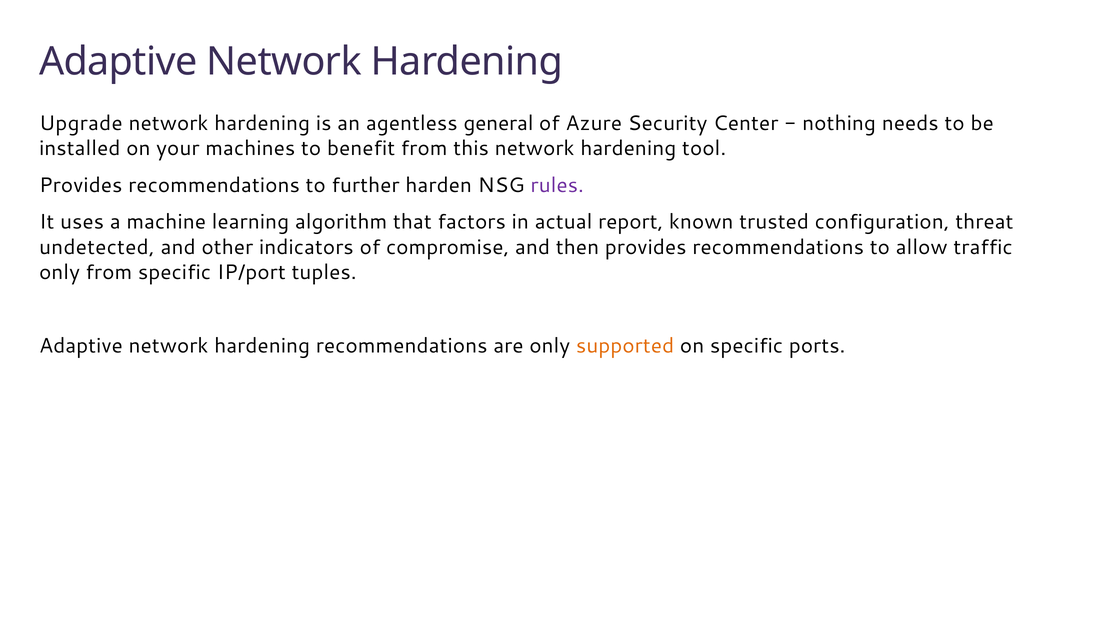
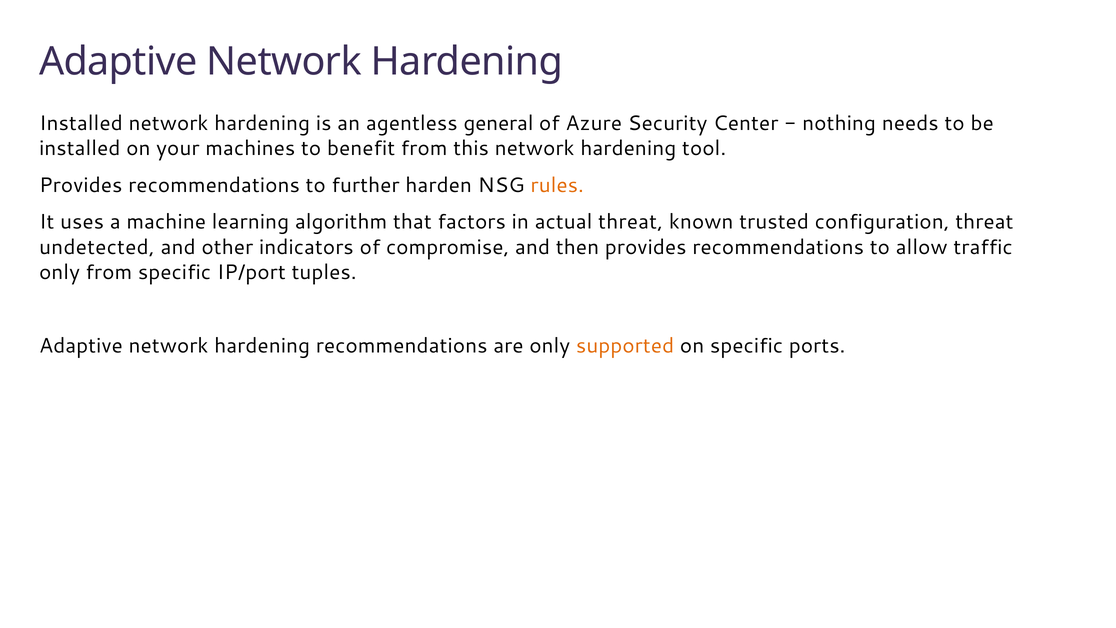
Upgrade at (81, 123): Upgrade -> Installed
rules colour: purple -> orange
actual report: report -> threat
